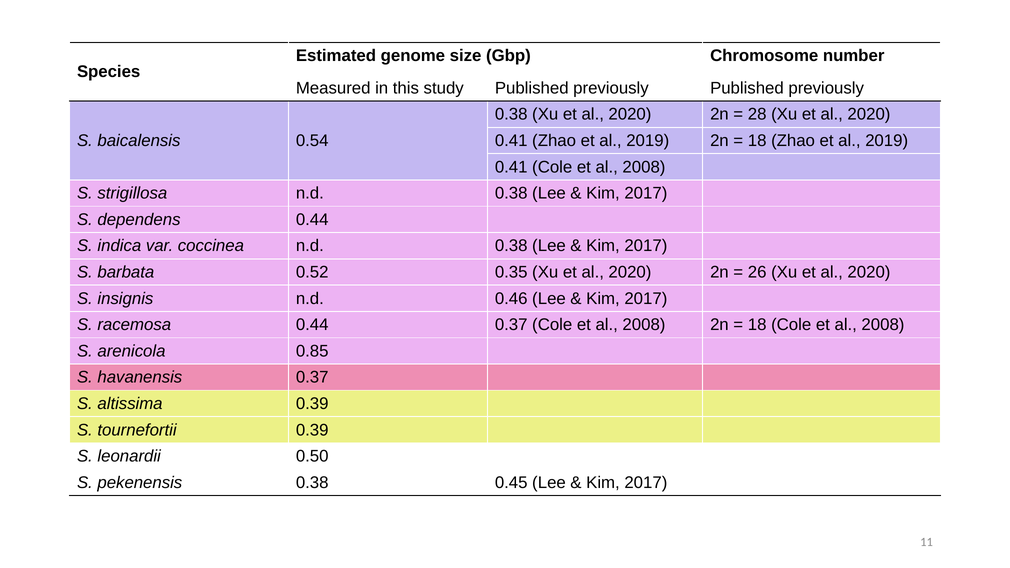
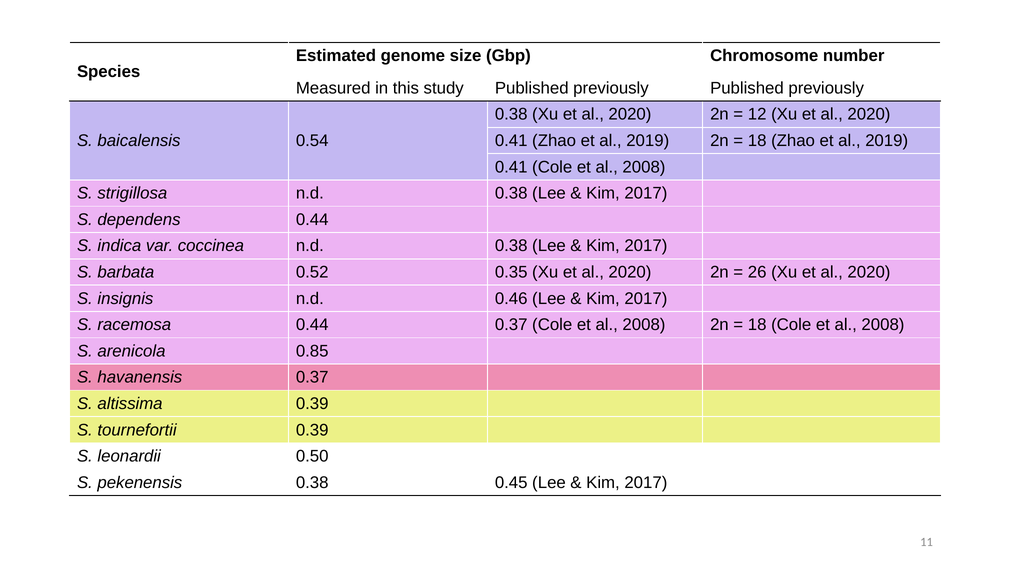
28: 28 -> 12
